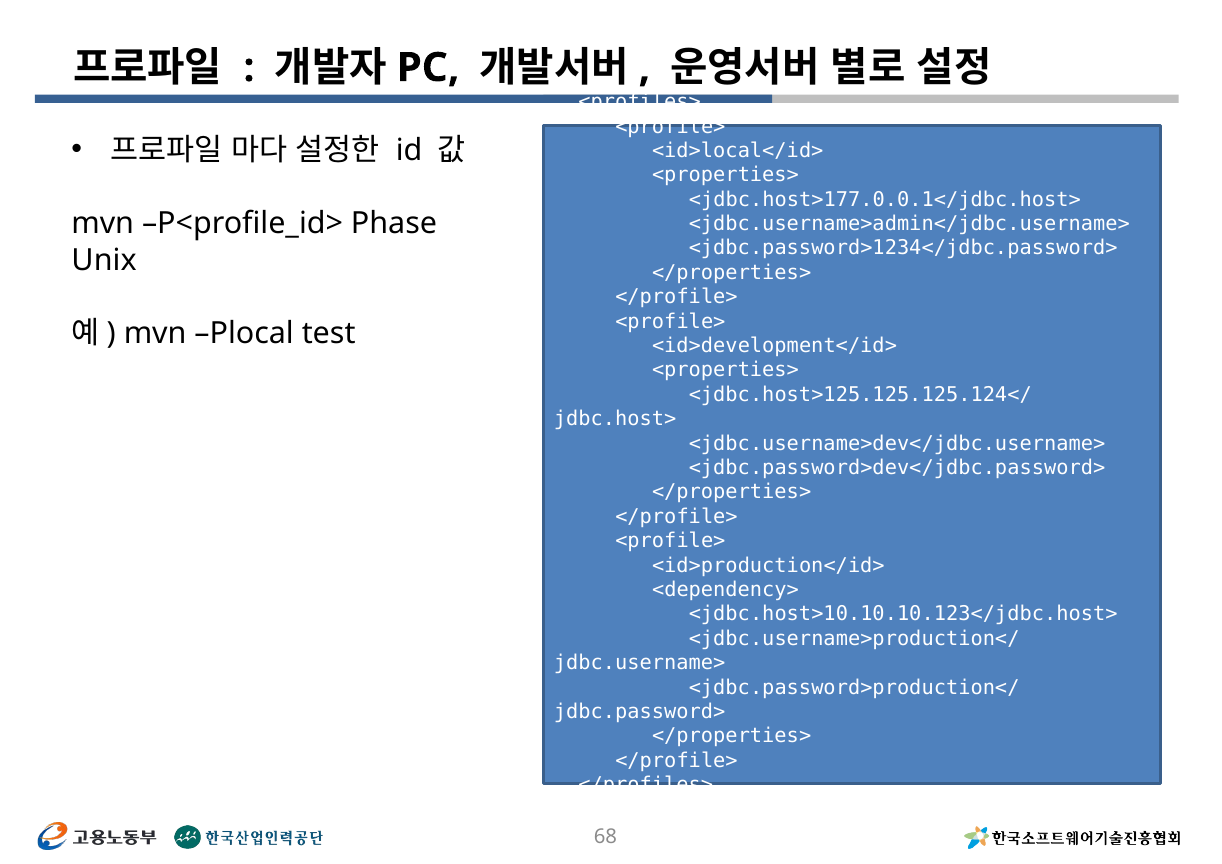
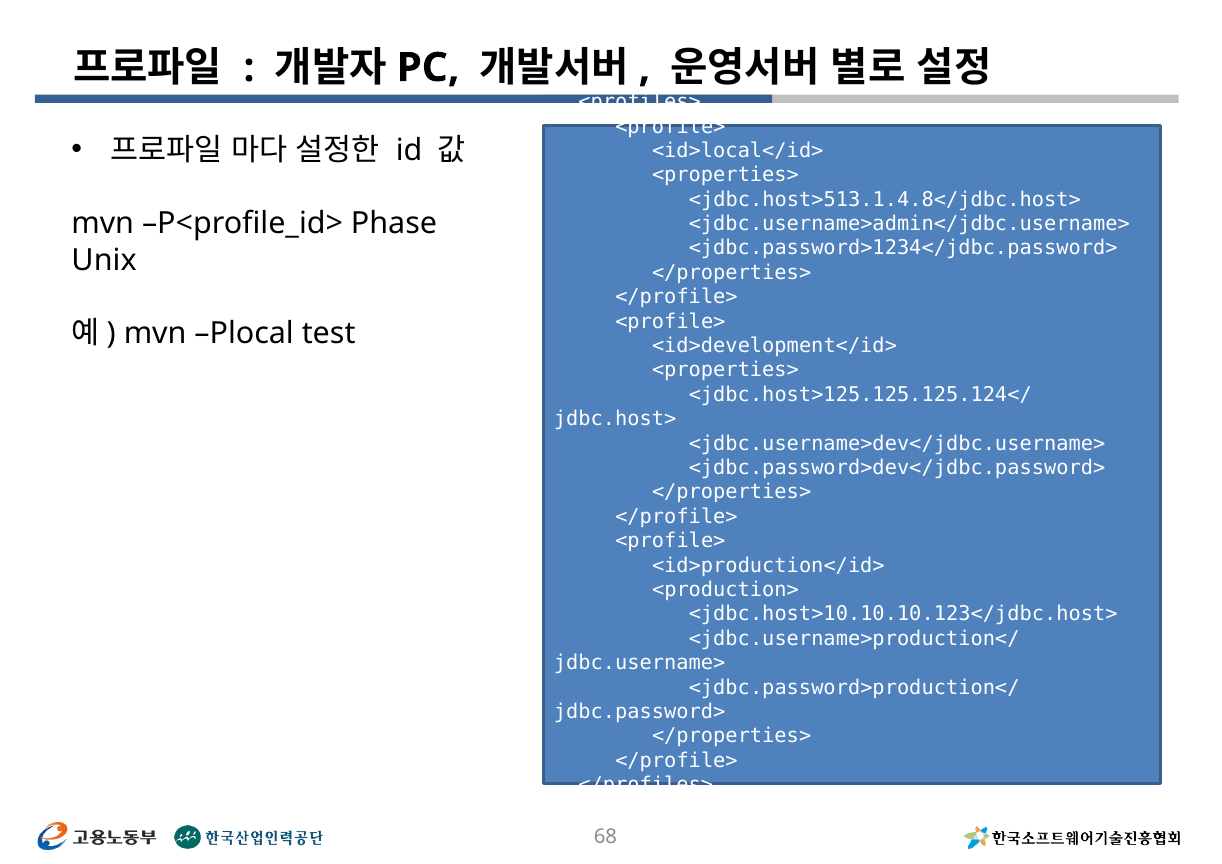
<jdbc.host>177.0.0.1</jdbc.host>: <jdbc.host>177.0.0.1</jdbc.host> -> <jdbc.host>513.1.4.8</jdbc.host>
<dependency>: <dependency> -> <production>
